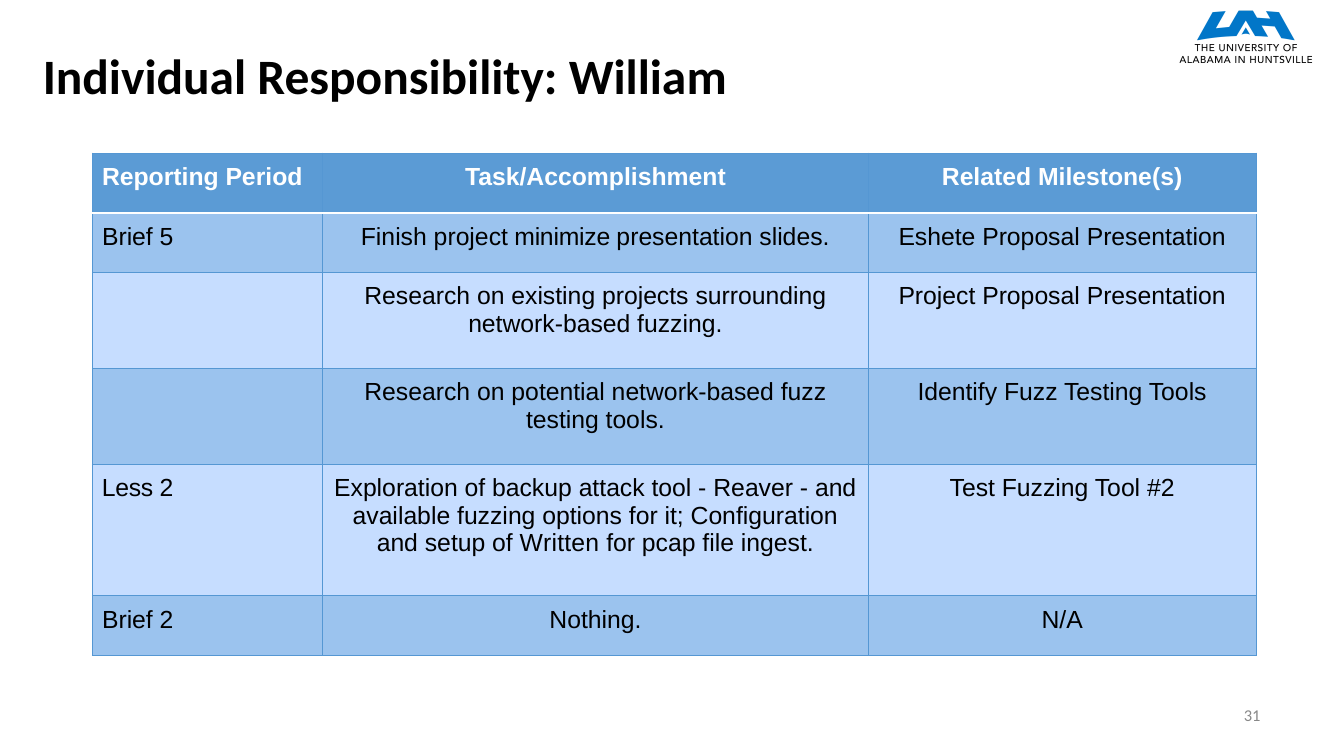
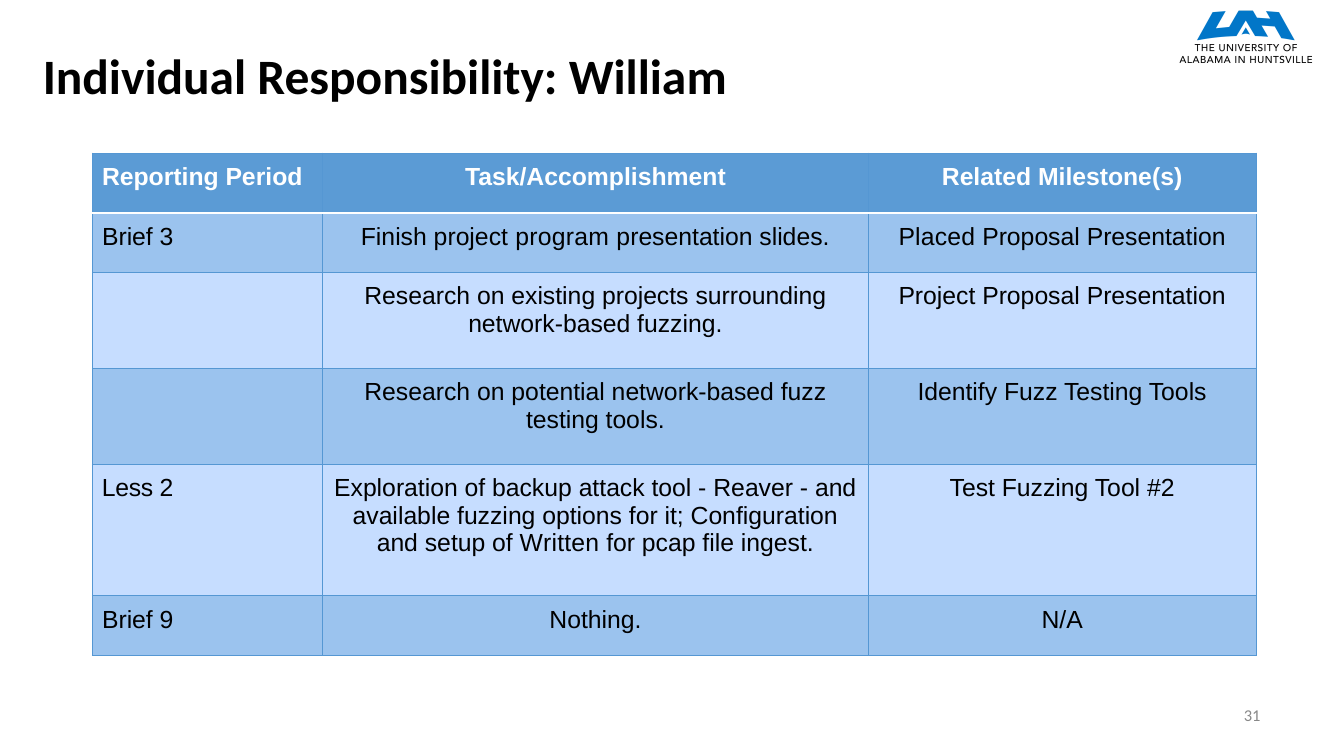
5: 5 -> 3
minimize: minimize -> program
Eshete: Eshete -> Placed
Brief 2: 2 -> 9
